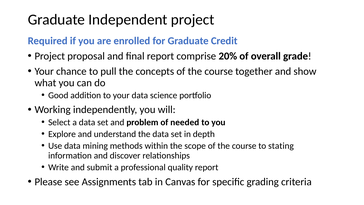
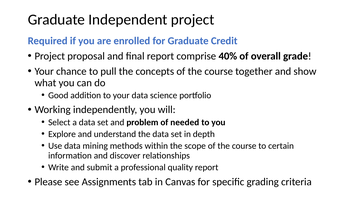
20%: 20% -> 40%
stating: stating -> certain
